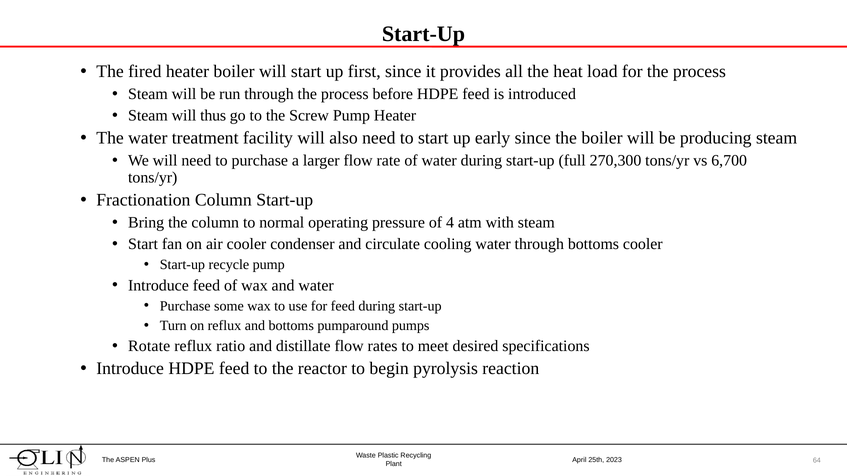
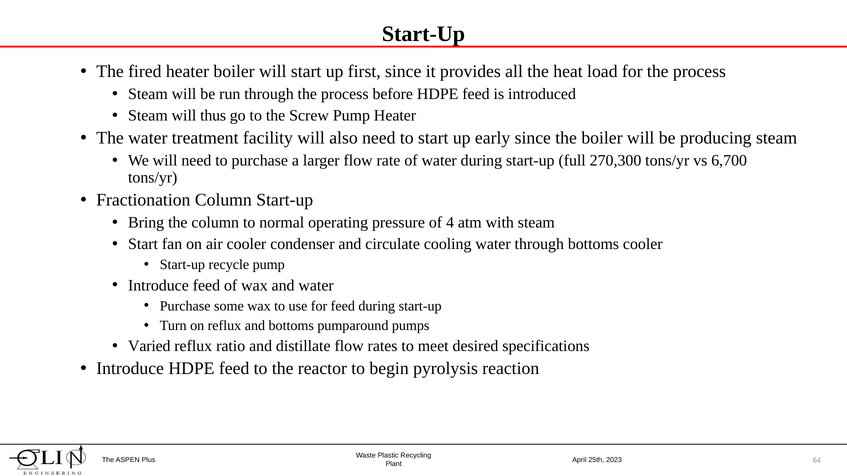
Rotate: Rotate -> Varied
